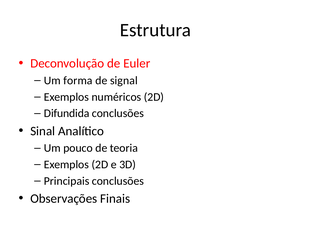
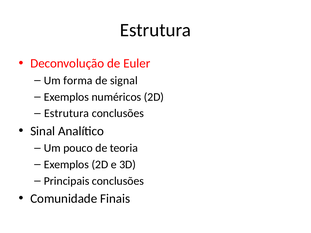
Difundida at (67, 114): Difundida -> Estrutura
Observações: Observações -> Comunidade
